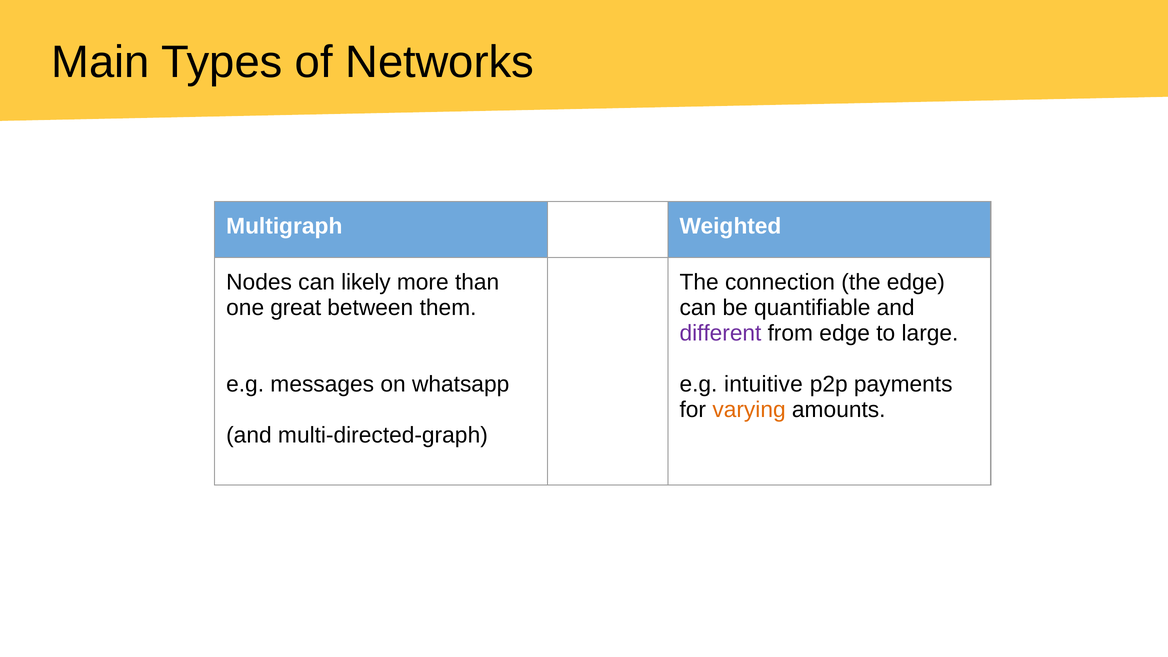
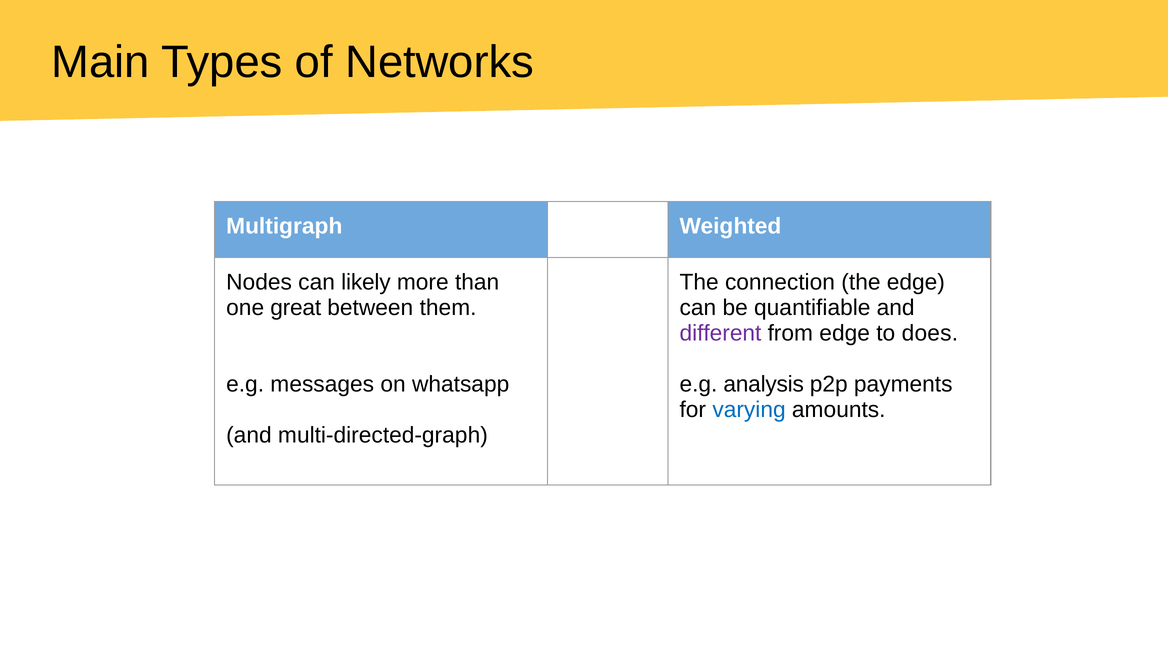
large: large -> does
intuitive: intuitive -> analysis
varying colour: orange -> blue
